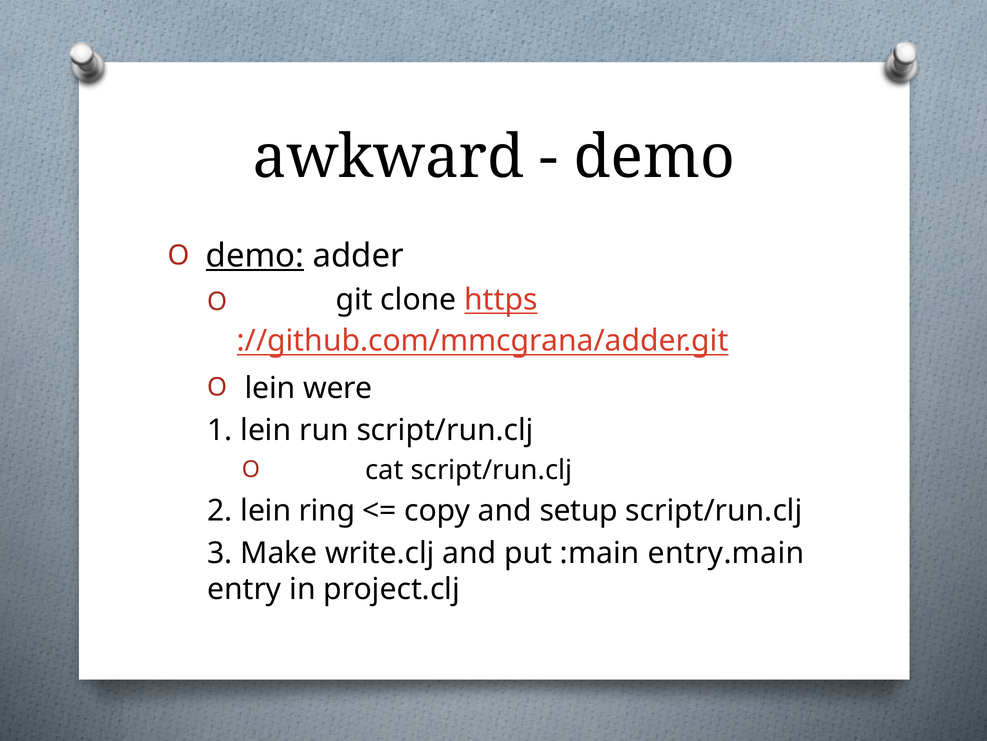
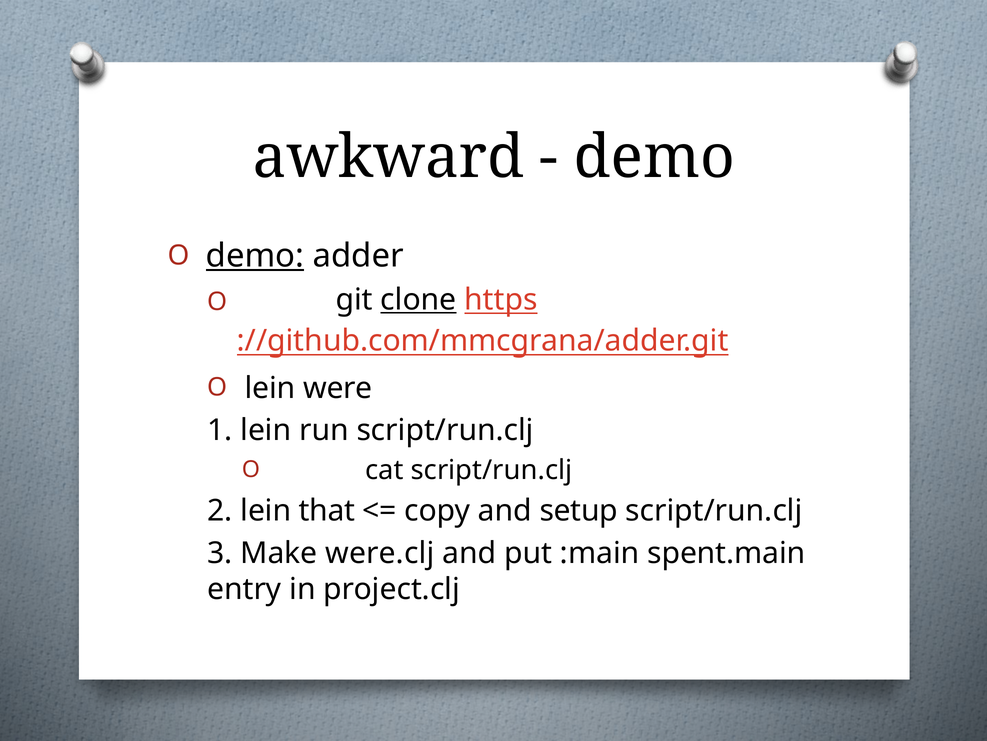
clone underline: none -> present
ring: ring -> that
write.clj: write.clj -> were.clj
entry.main: entry.main -> spent.main
